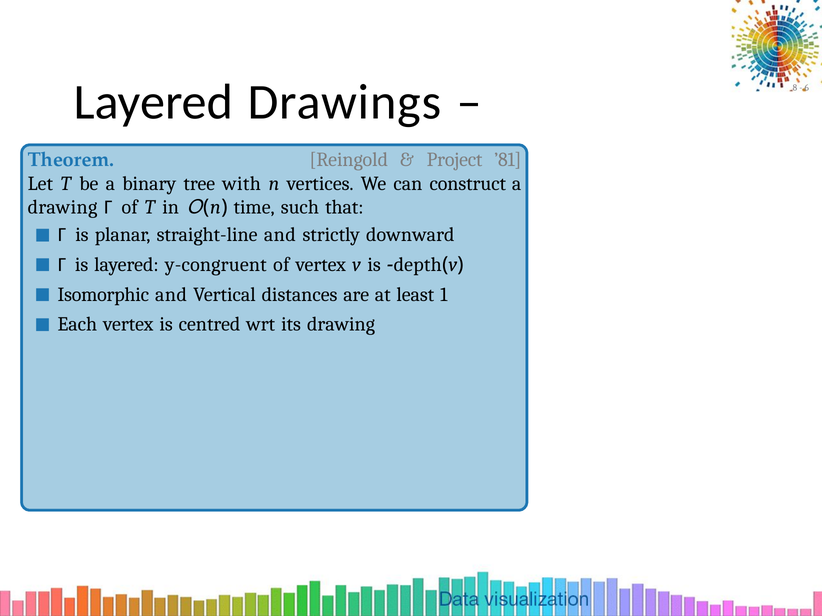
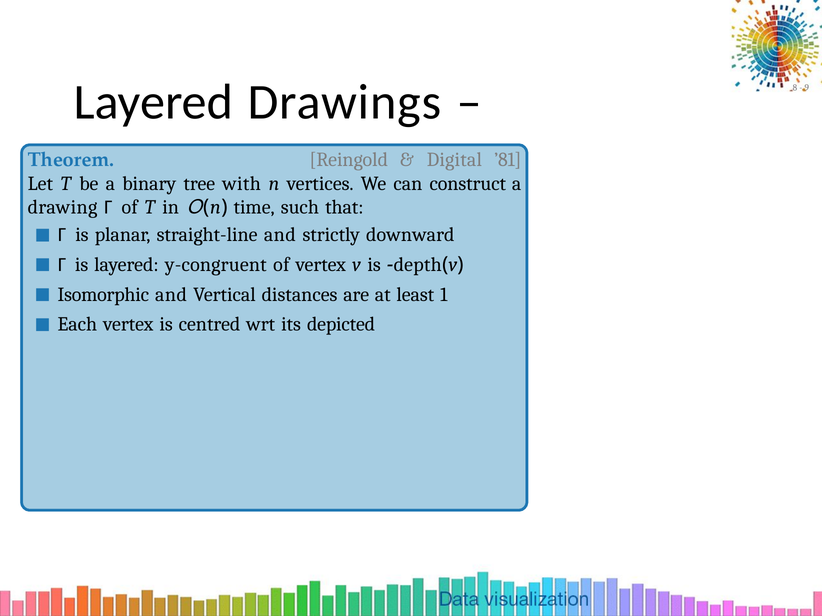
6: 6 -> 9
Project: Project -> Digital
its drawing: drawing -> depicted
